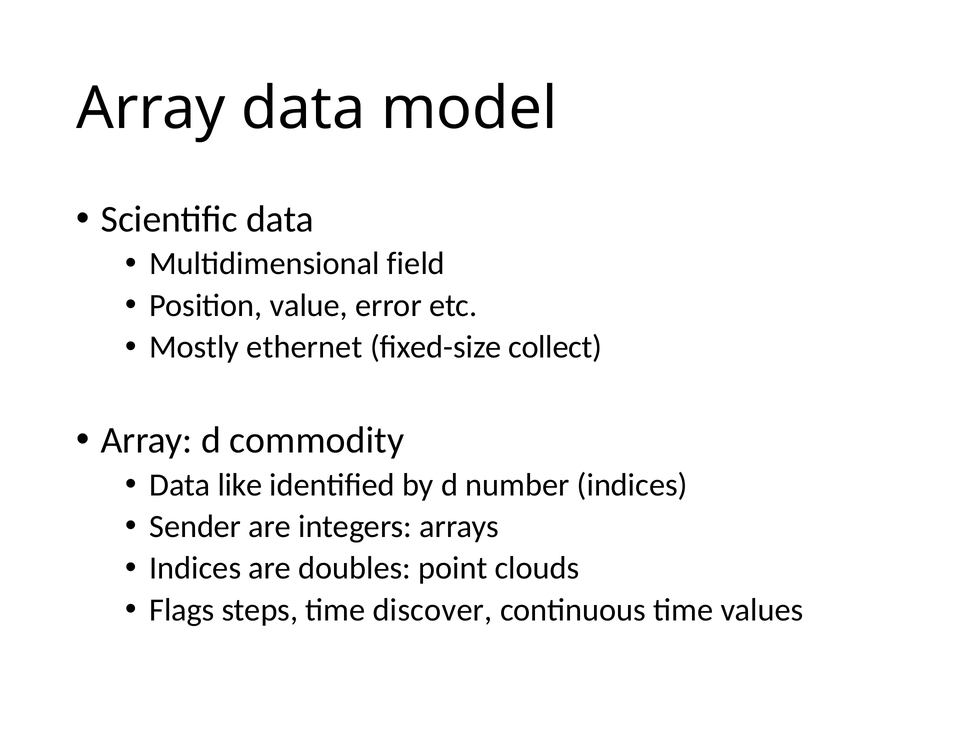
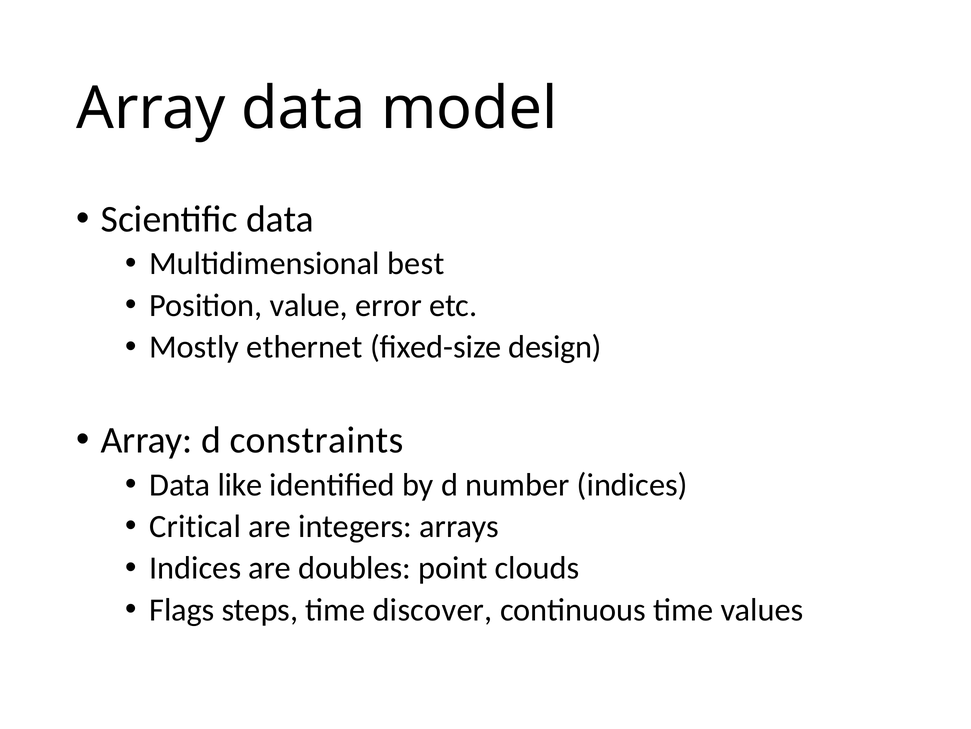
field: field -> best
collect: collect -> design
commodity: commodity -> constraints
Sender: Sender -> Critical
